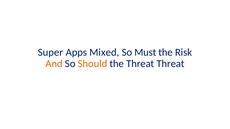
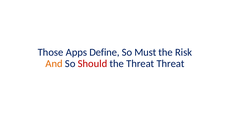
Super: Super -> Those
Mixed: Mixed -> Define
Should colour: orange -> red
